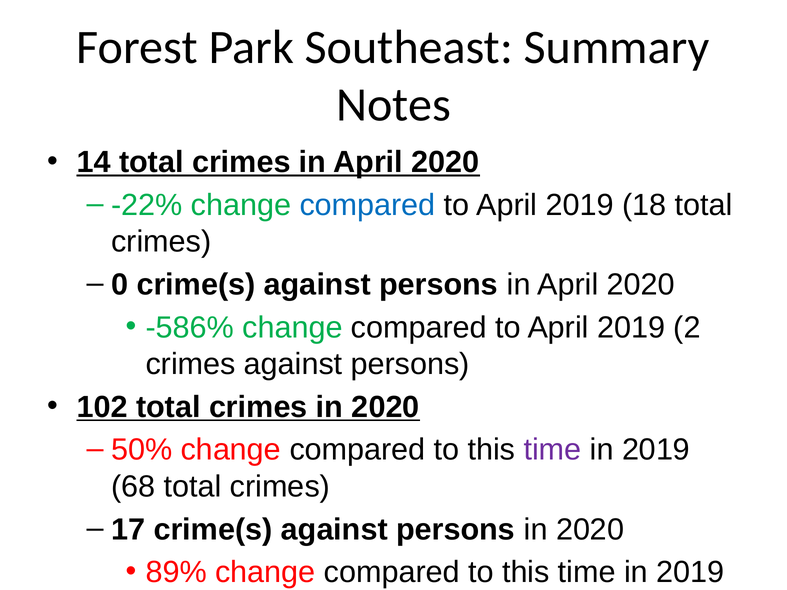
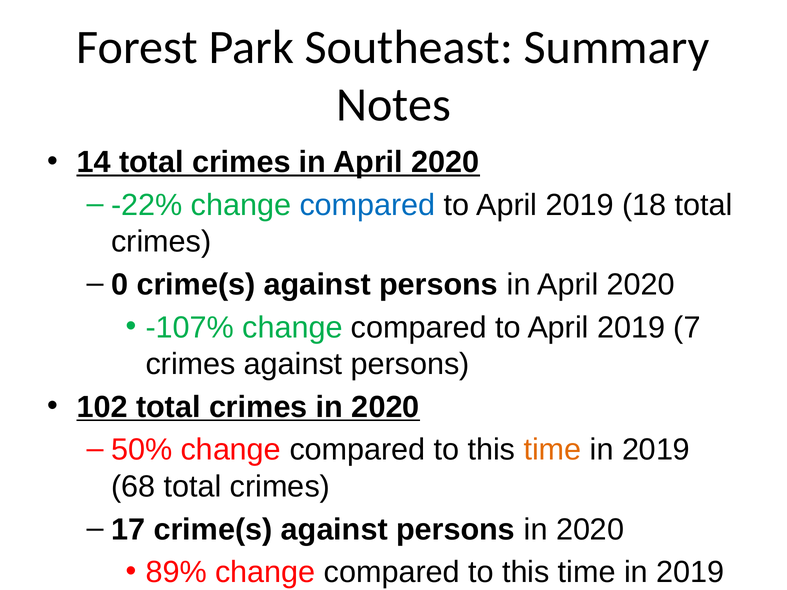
-586%: -586% -> -107%
2: 2 -> 7
time at (553, 450) colour: purple -> orange
